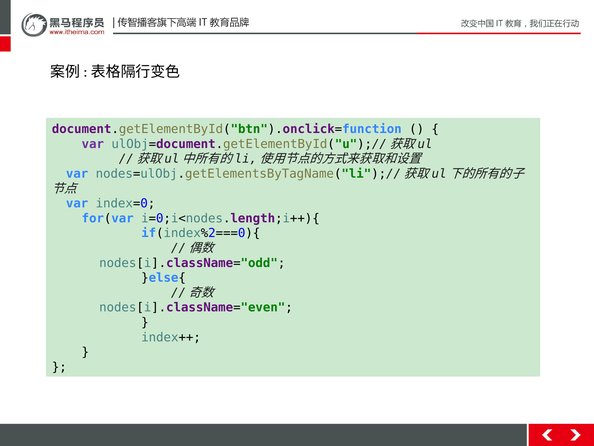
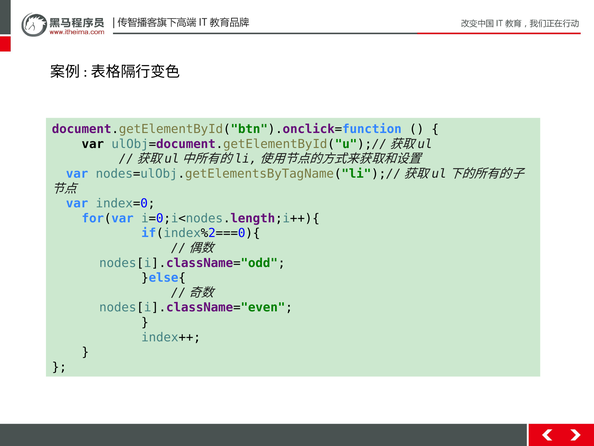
var at (93, 144) colour: purple -> black
